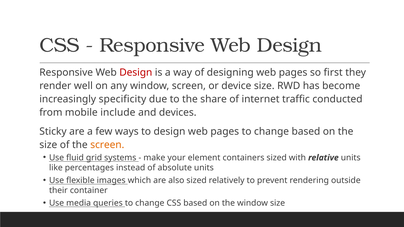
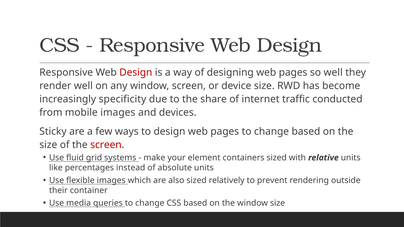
so first: first -> well
mobile include: include -> images
screen at (107, 145) colour: orange -> red
